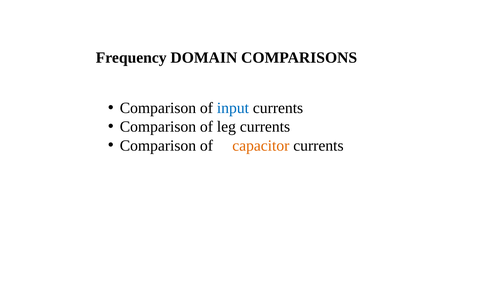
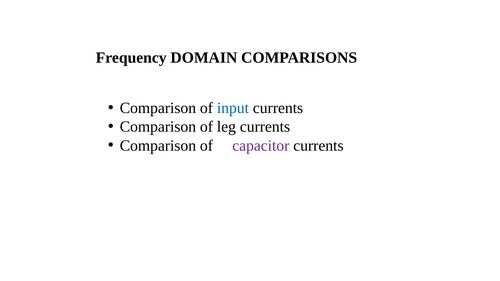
capacitor colour: orange -> purple
